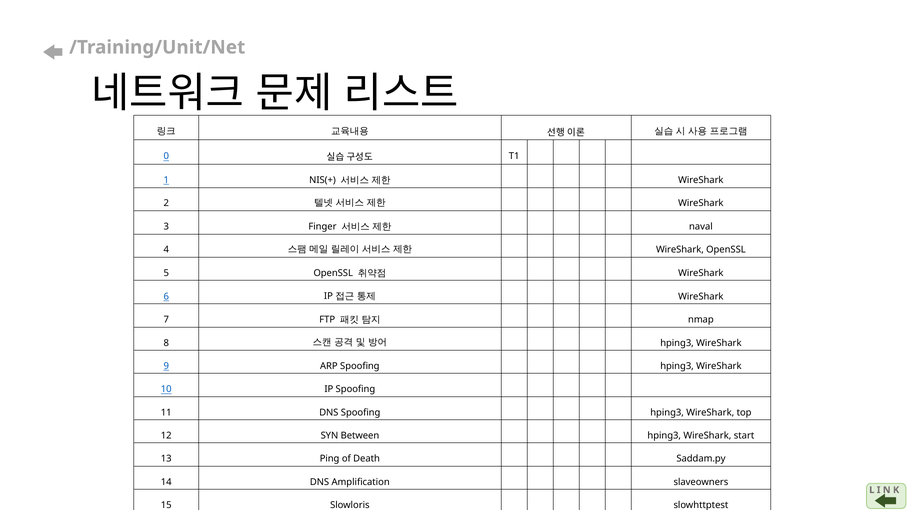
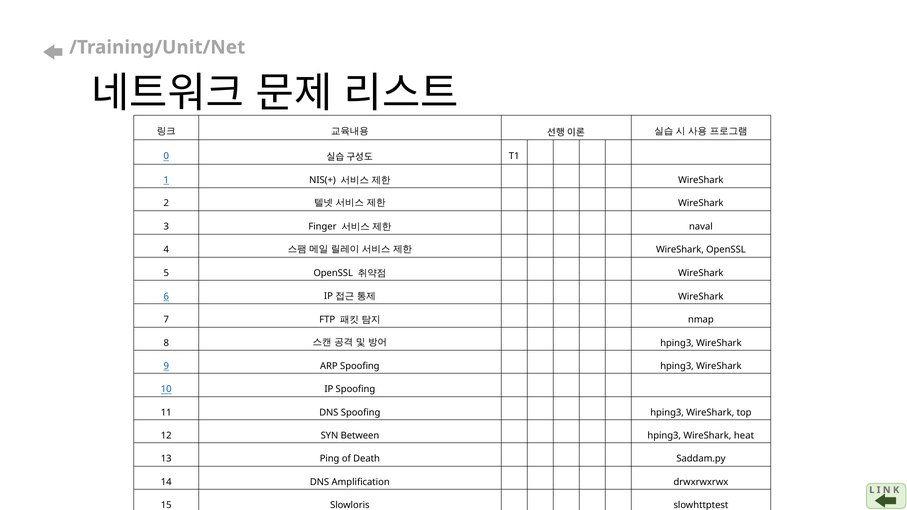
start: start -> heat
slaveowners: slaveowners -> drwxrwxrwx
